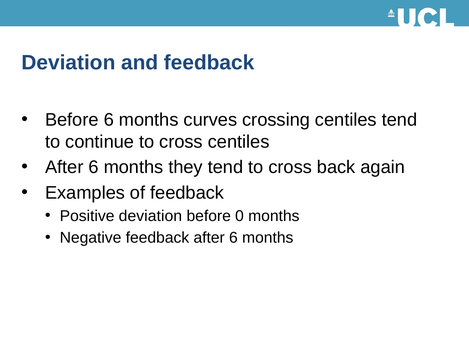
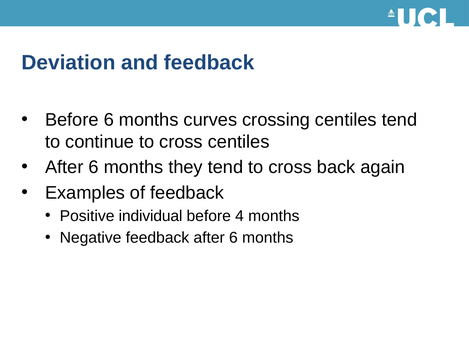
Positive deviation: deviation -> individual
0: 0 -> 4
